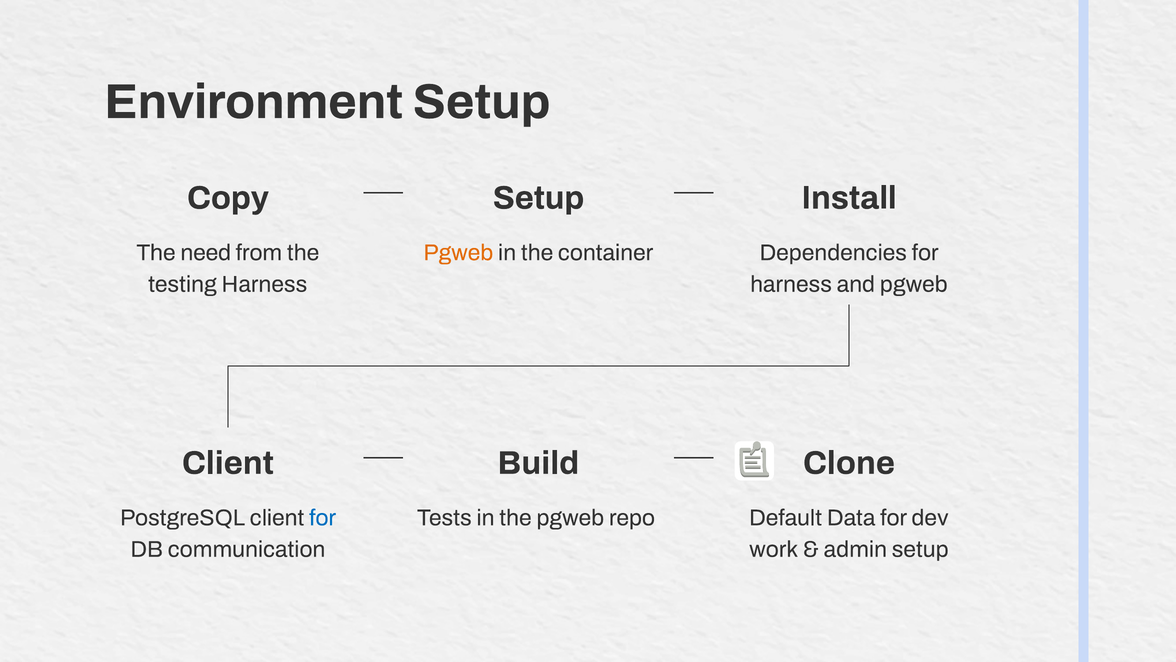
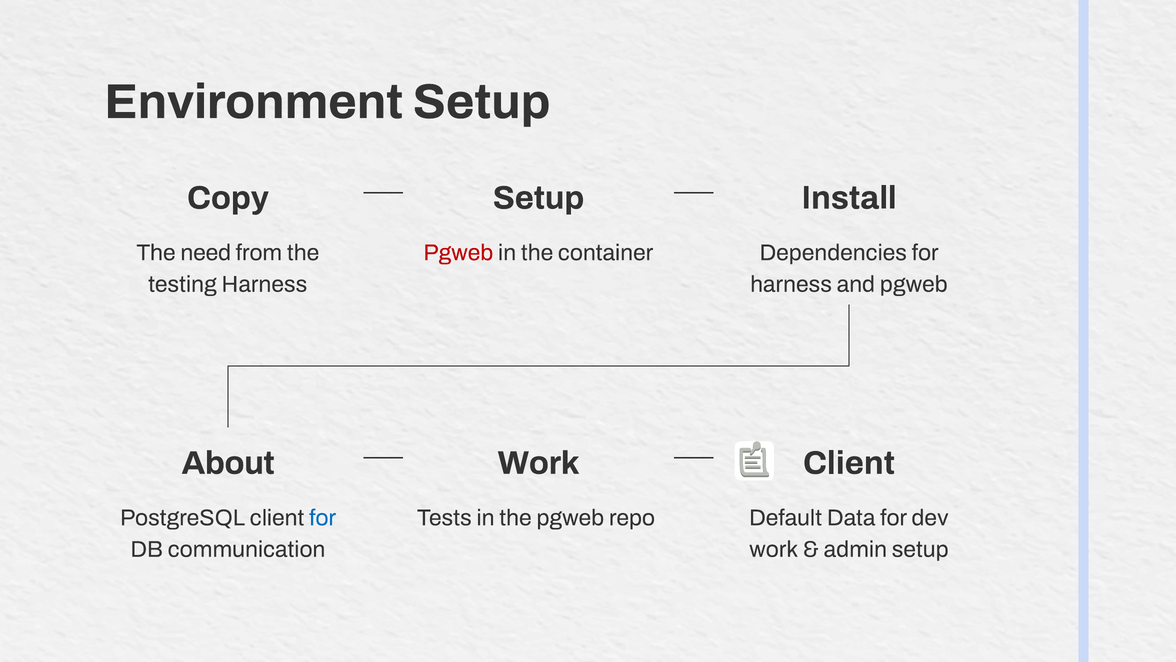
Pgweb at (458, 252) colour: orange -> red
Client at (228, 463): Client -> About
Build at (538, 463): Build -> Work
Clone at (849, 463): Clone -> Client
